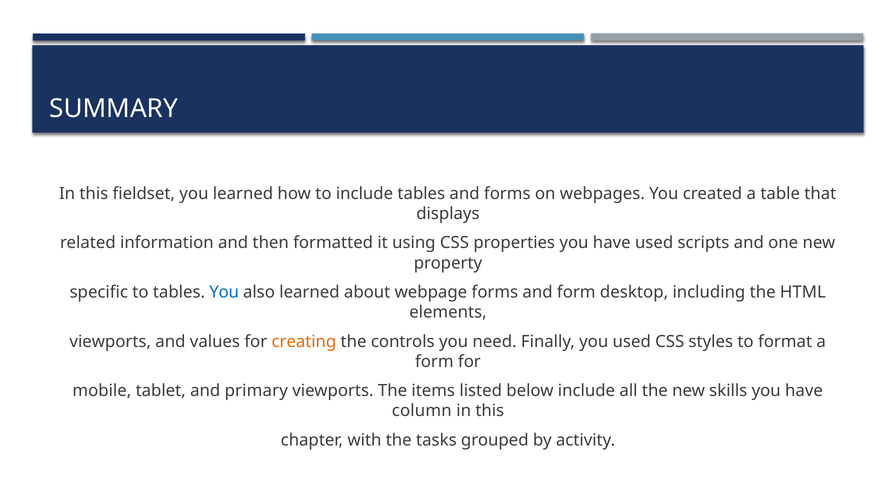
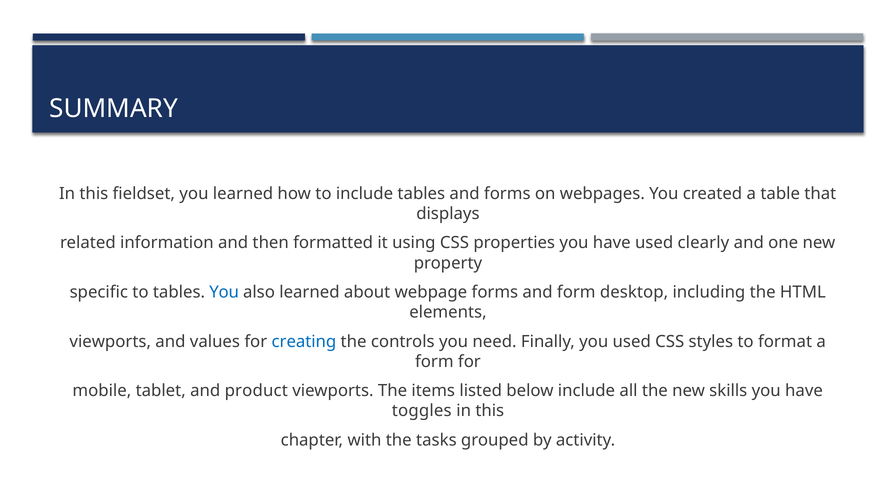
scripts: scripts -> clearly
creating colour: orange -> blue
primary: primary -> product
column: column -> toggles
